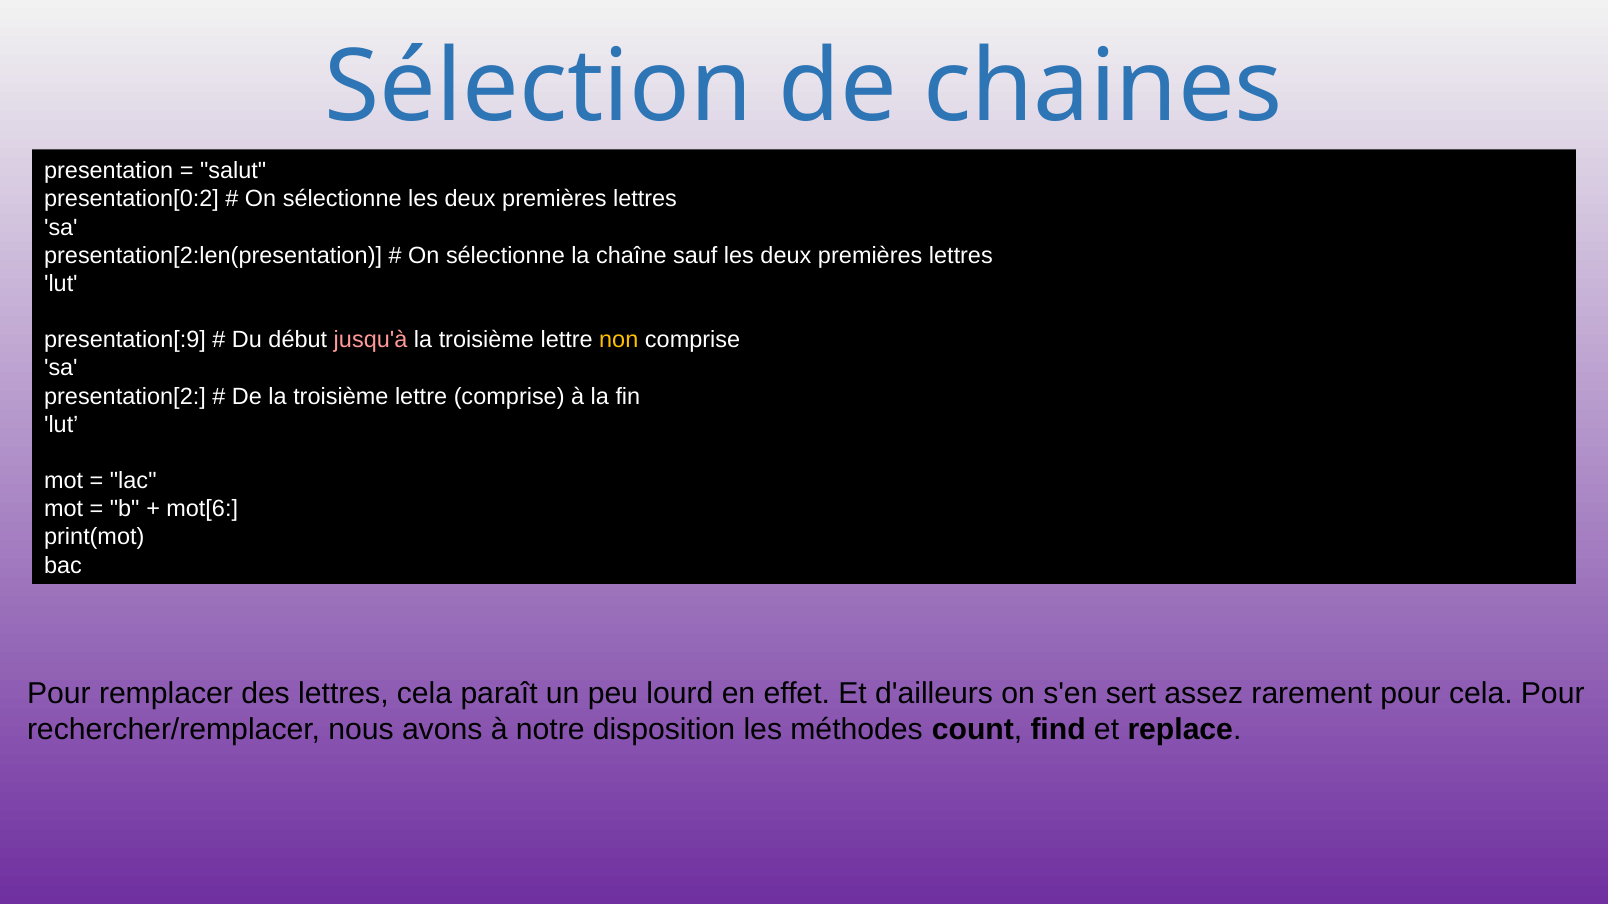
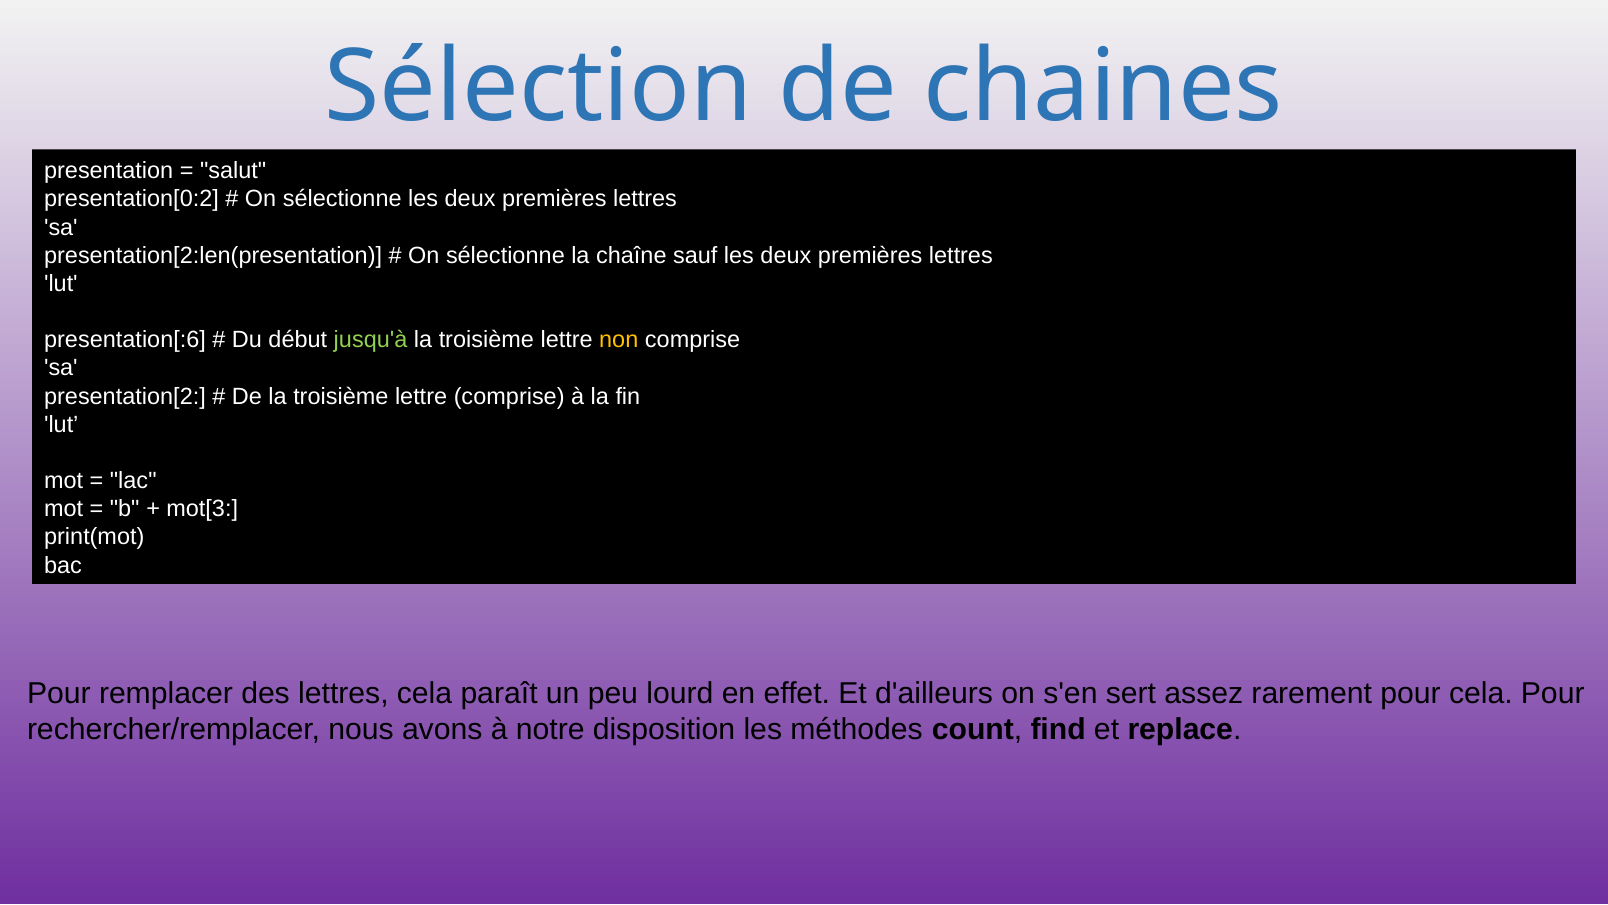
presentation[:9: presentation[:9 -> presentation[:6
jusqu'à colour: pink -> light green
mot[6: mot[6 -> mot[3
